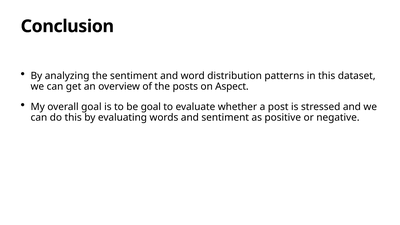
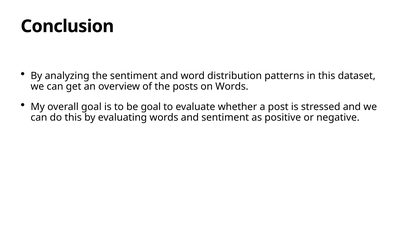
on Aspect: Aspect -> Words
